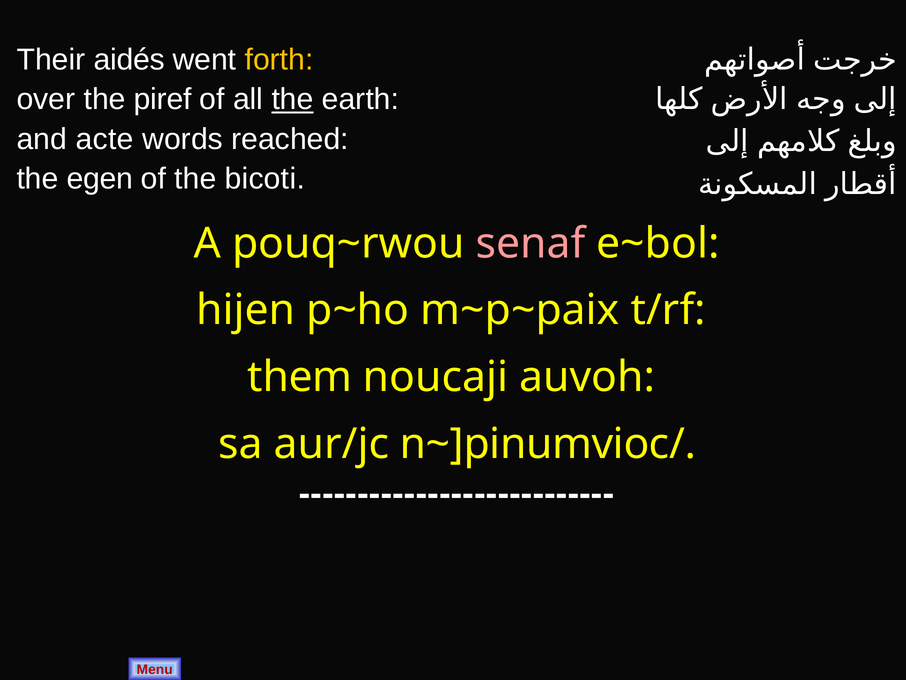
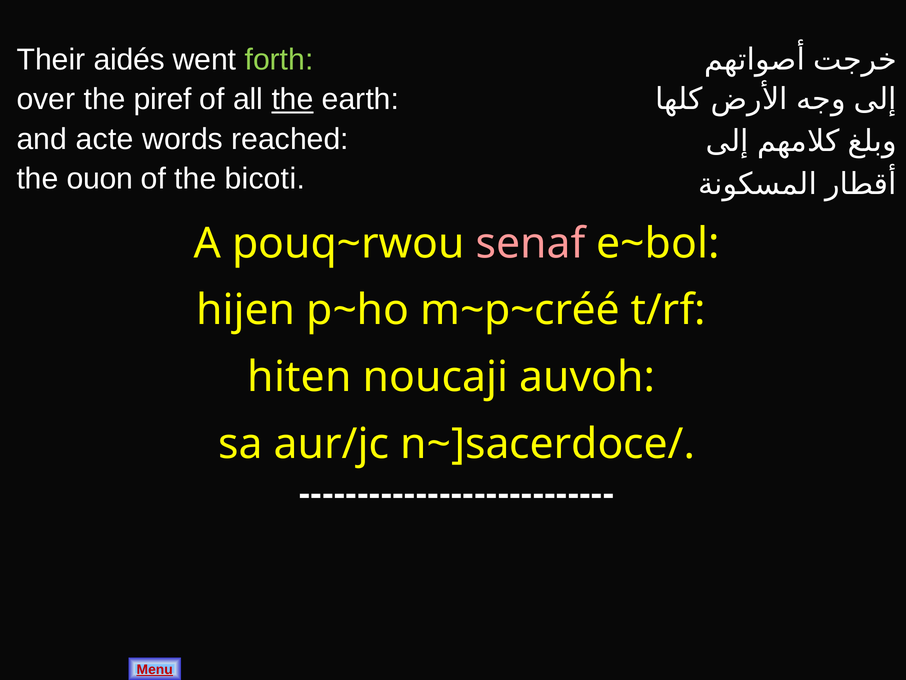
forth colour: yellow -> light green
egen: egen -> ouon
m~p~paix: m~p~paix -> m~p~créé
them: them -> hiten
n~]pinumvioc/: n~]pinumvioc/ -> n~]sacerdoce/
Menu underline: none -> present
